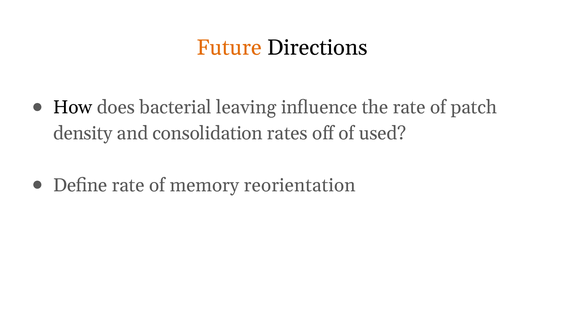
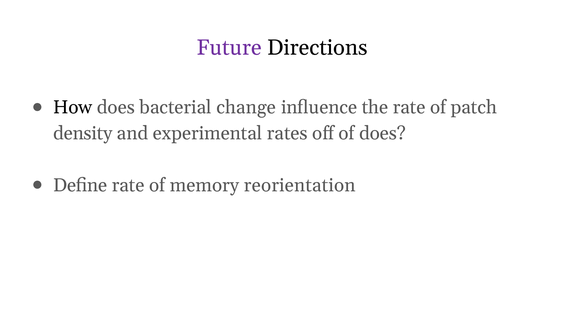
Future colour: orange -> purple
leaving: leaving -> change
consolidation: consolidation -> experimental
of used: used -> does
